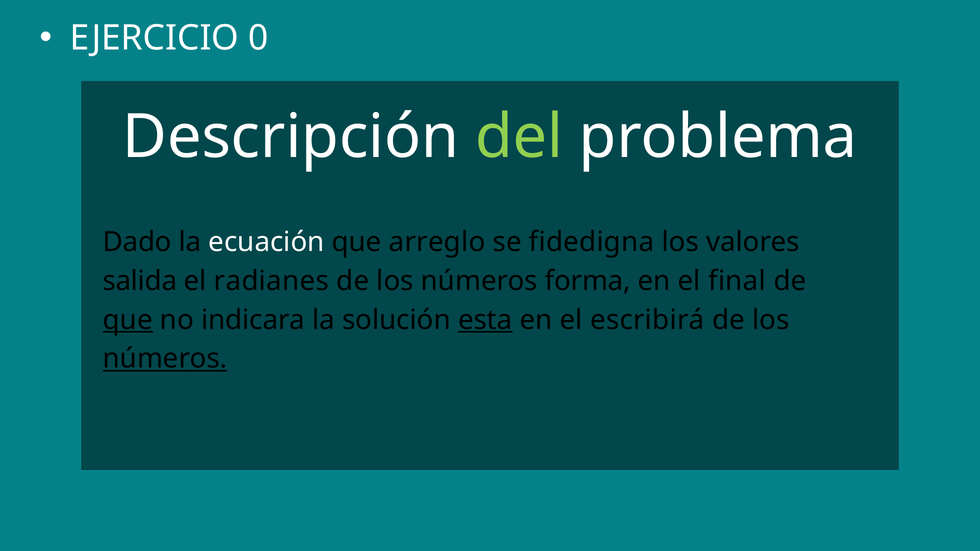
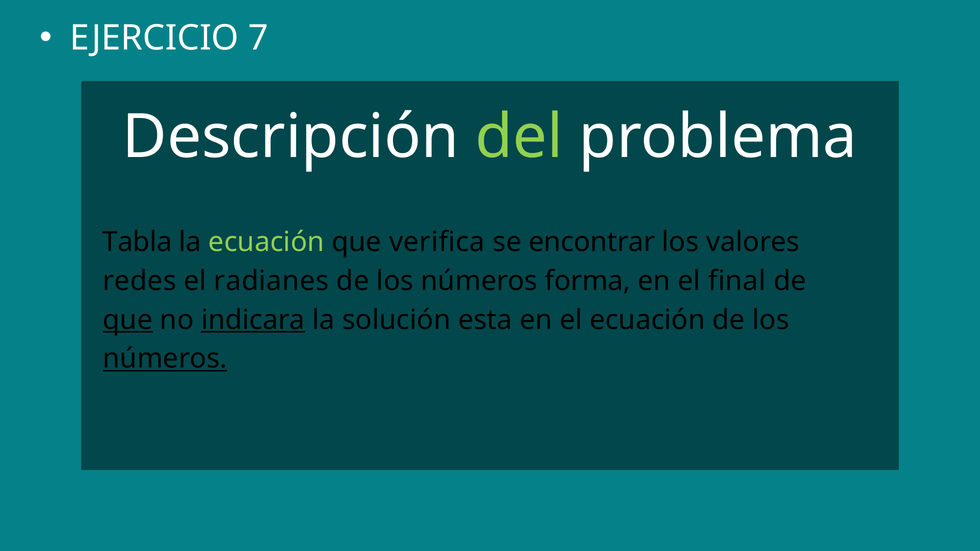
0: 0 -> 7
Dado: Dado -> Tabla
ecuación at (266, 242) colour: white -> light green
arreglo: arreglo -> verifica
fidedigna: fidedigna -> encontrar
salida: salida -> redes
indicara underline: none -> present
esta underline: present -> none
el escribirá: escribirá -> ecuación
